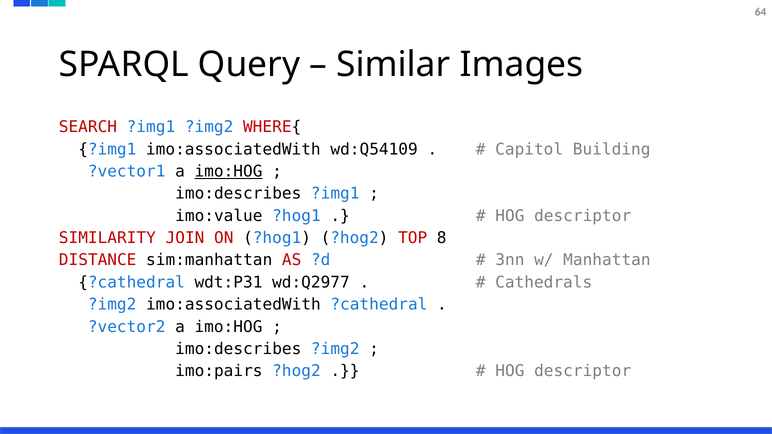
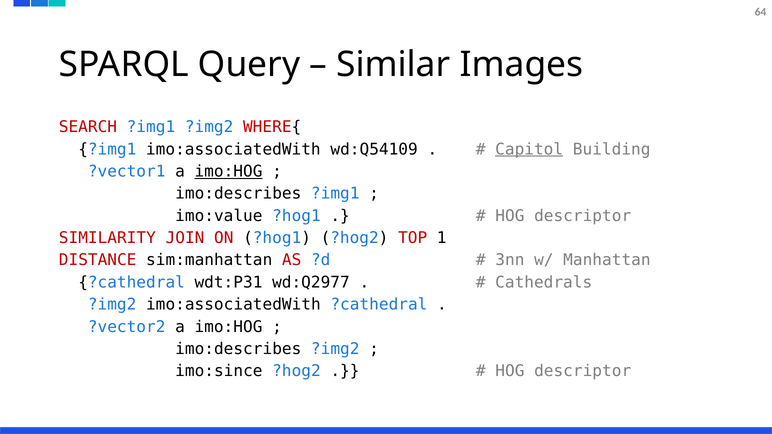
Capitol underline: none -> present
8: 8 -> 1
imo:pairs: imo:pairs -> imo:since
